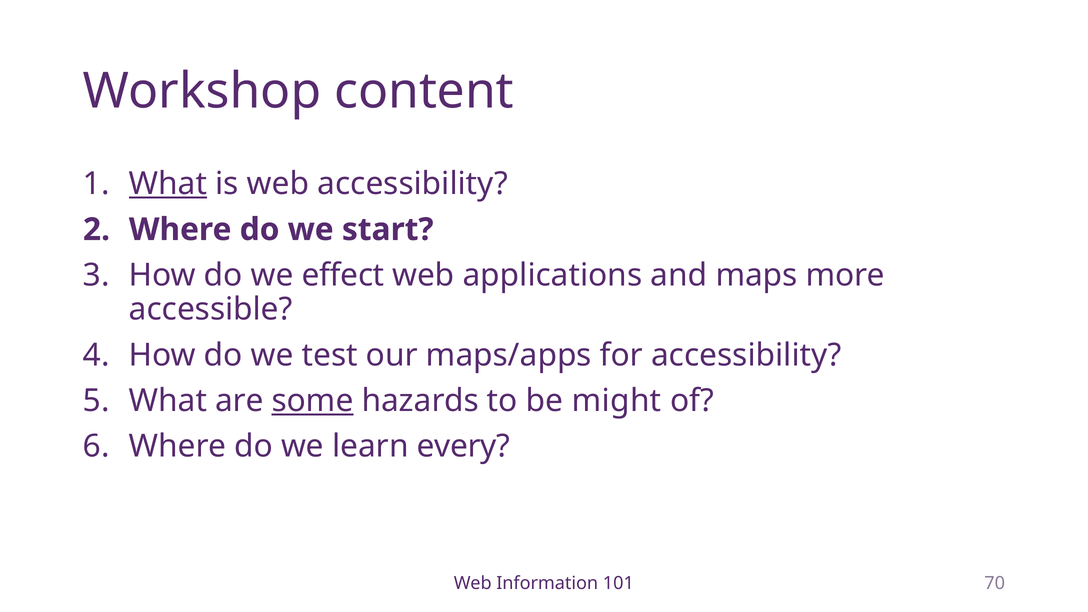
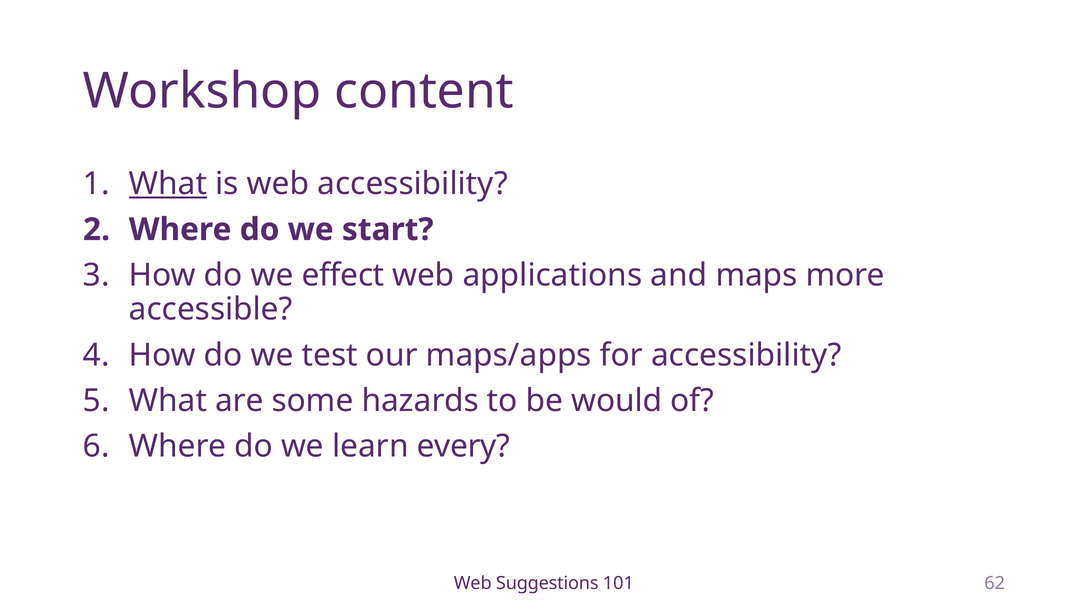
some underline: present -> none
might: might -> would
Information: Information -> Suggestions
70: 70 -> 62
